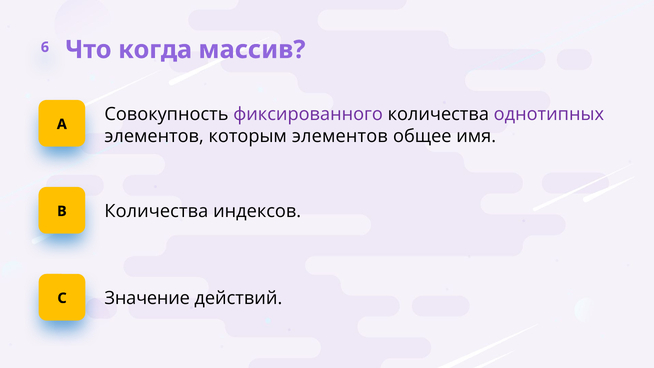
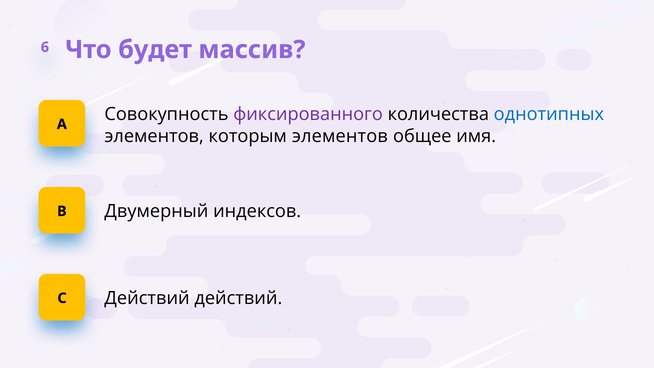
когда: когда -> будет
однотипных colour: purple -> blue
Количества at (156, 211): Количества -> Двумерный
Значение at (147, 298): Значение -> Действий
